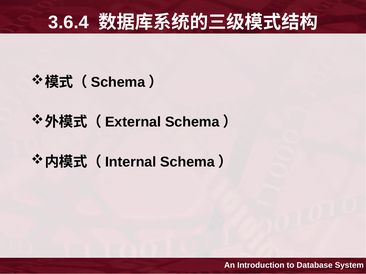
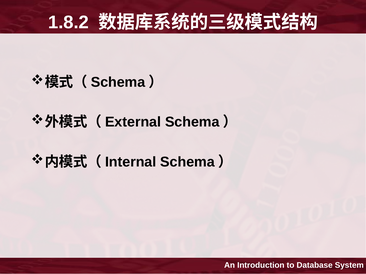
3.6.4: 3.6.4 -> 1.8.2
